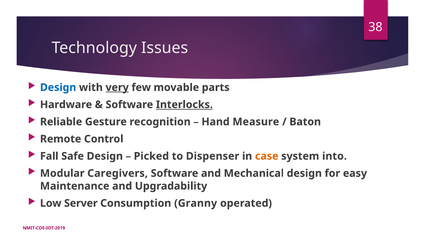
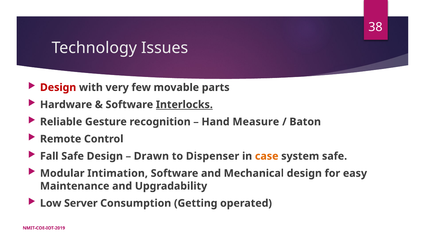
Design at (58, 87) colour: blue -> red
very underline: present -> none
Picked: Picked -> Drawn
system into: into -> safe
Caregivers: Caregivers -> Intimation
Granny: Granny -> Getting
